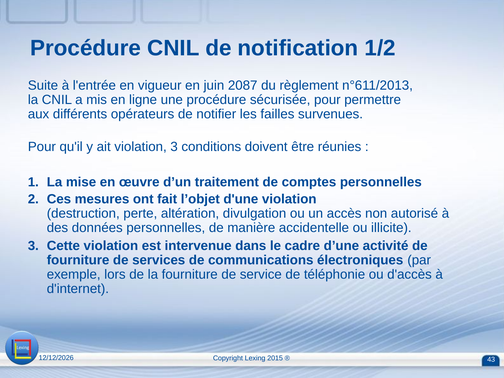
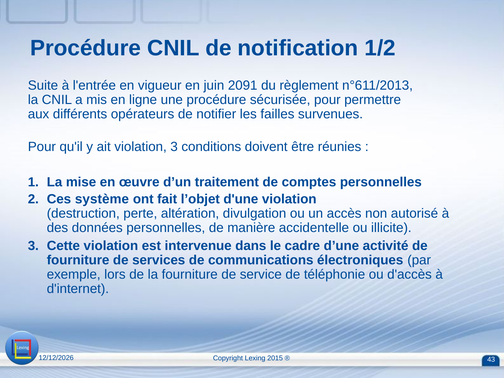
2087: 2087 -> 2091
mesures: mesures -> système
